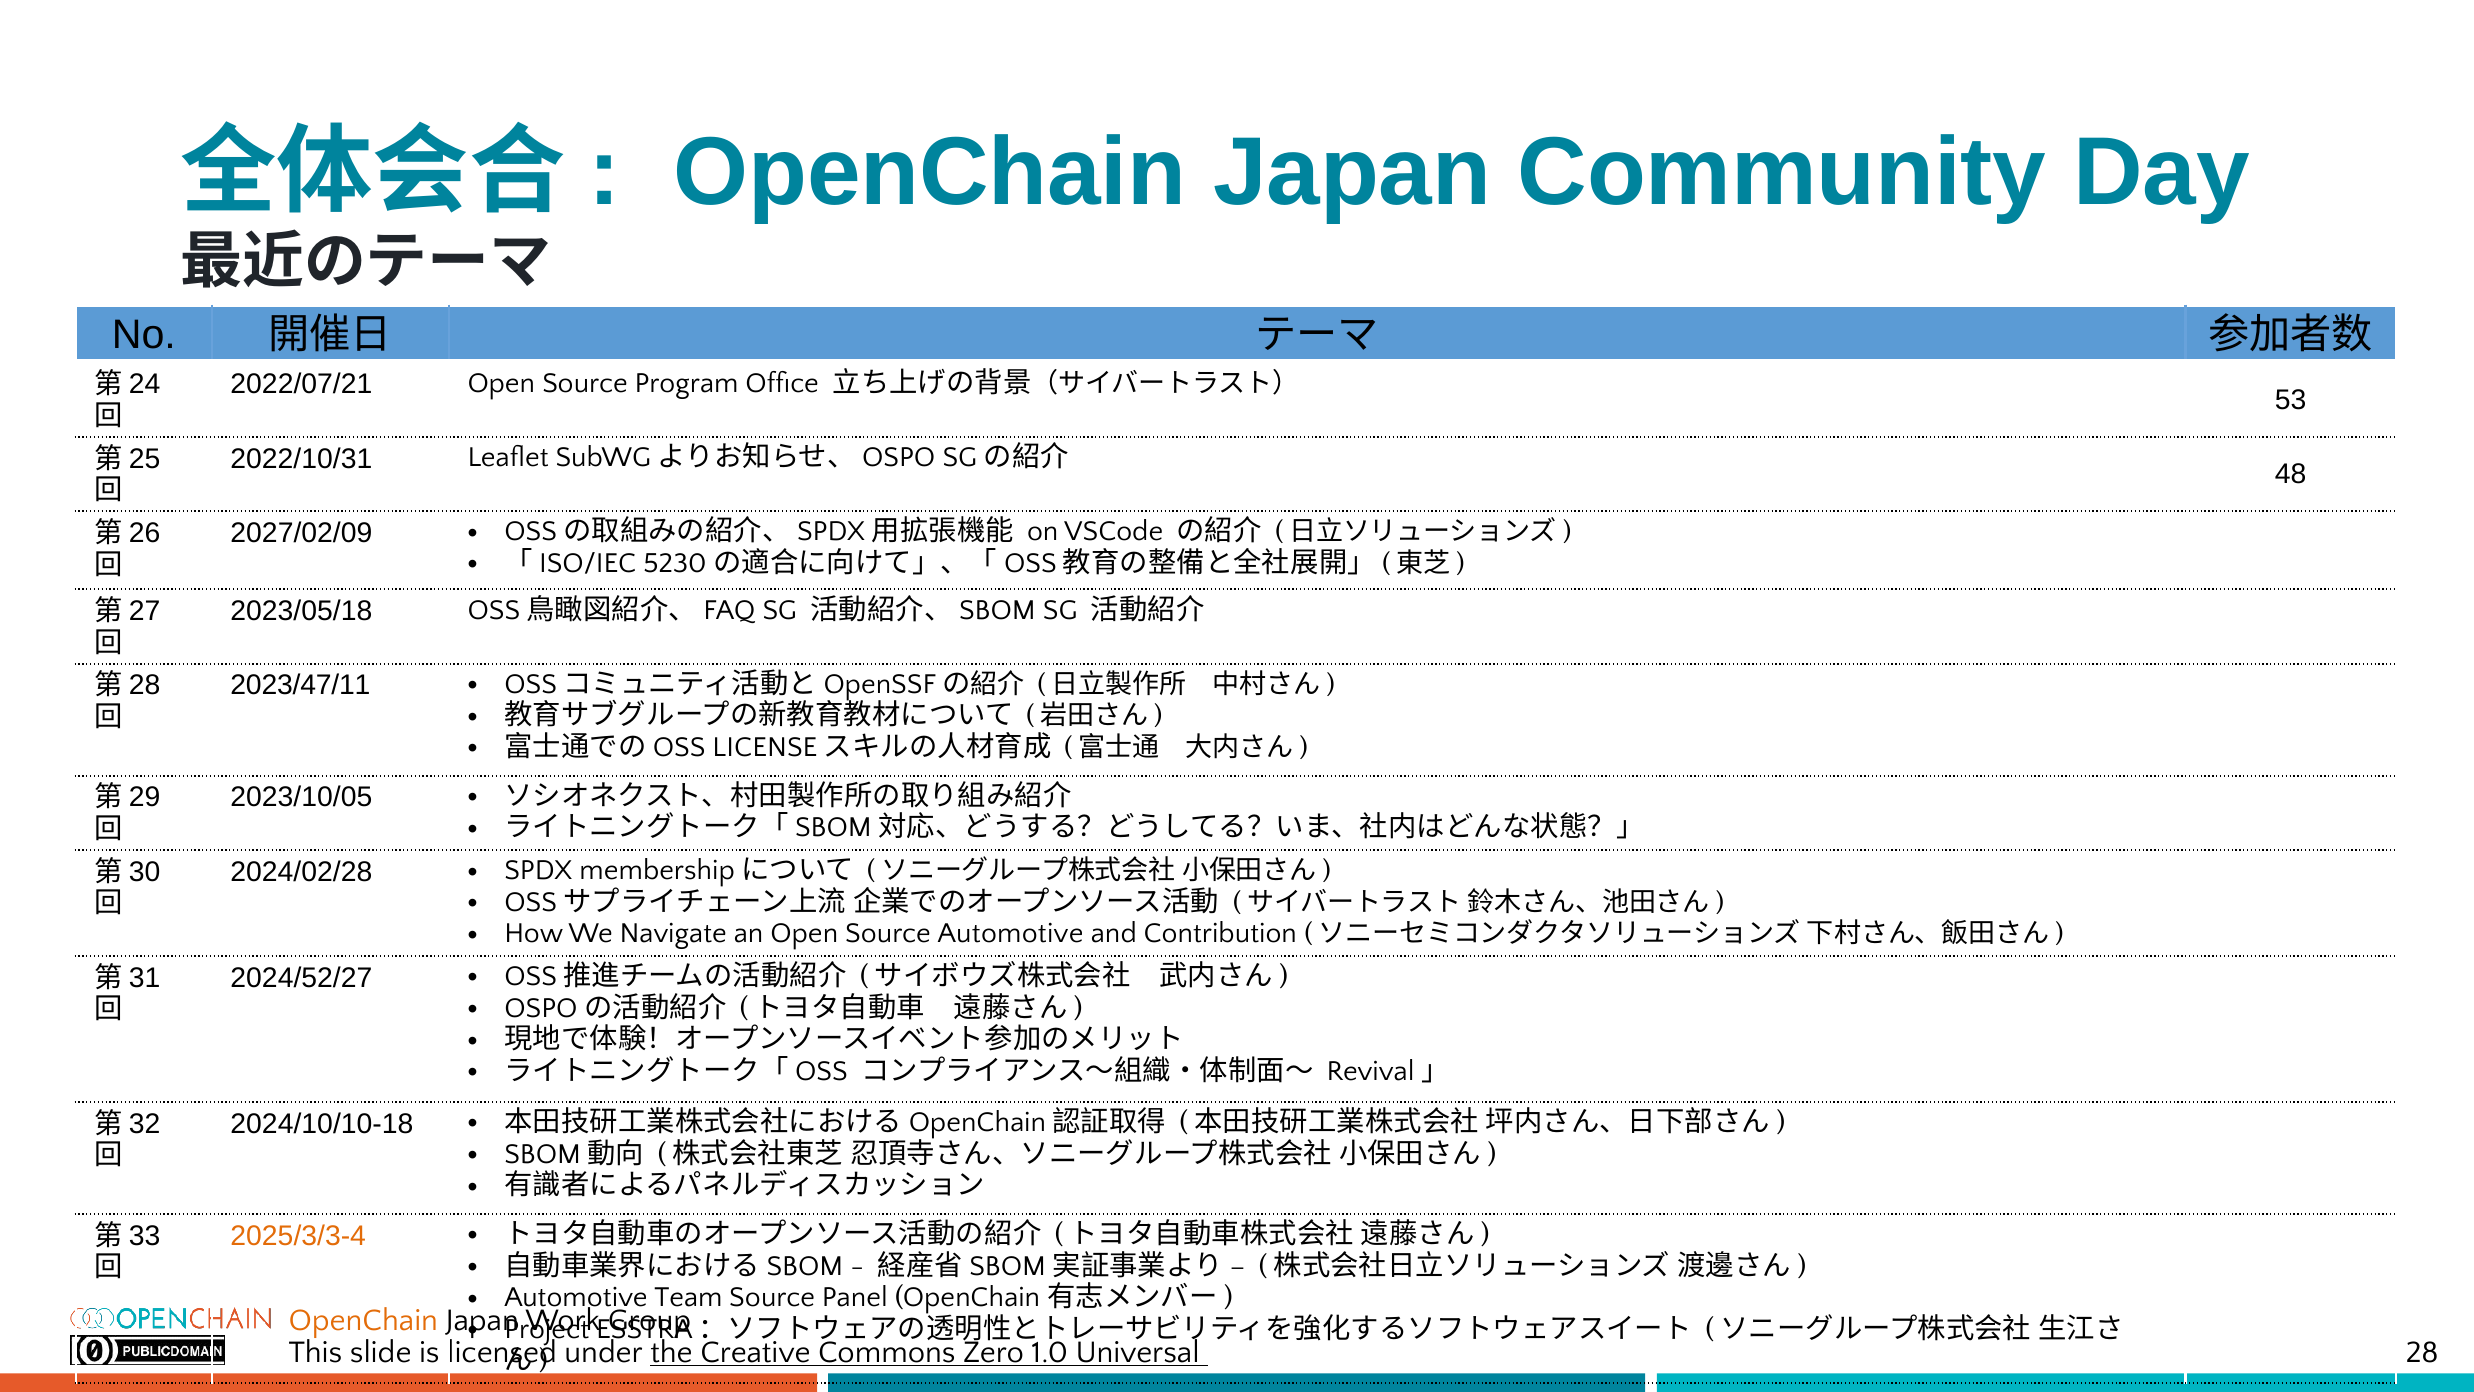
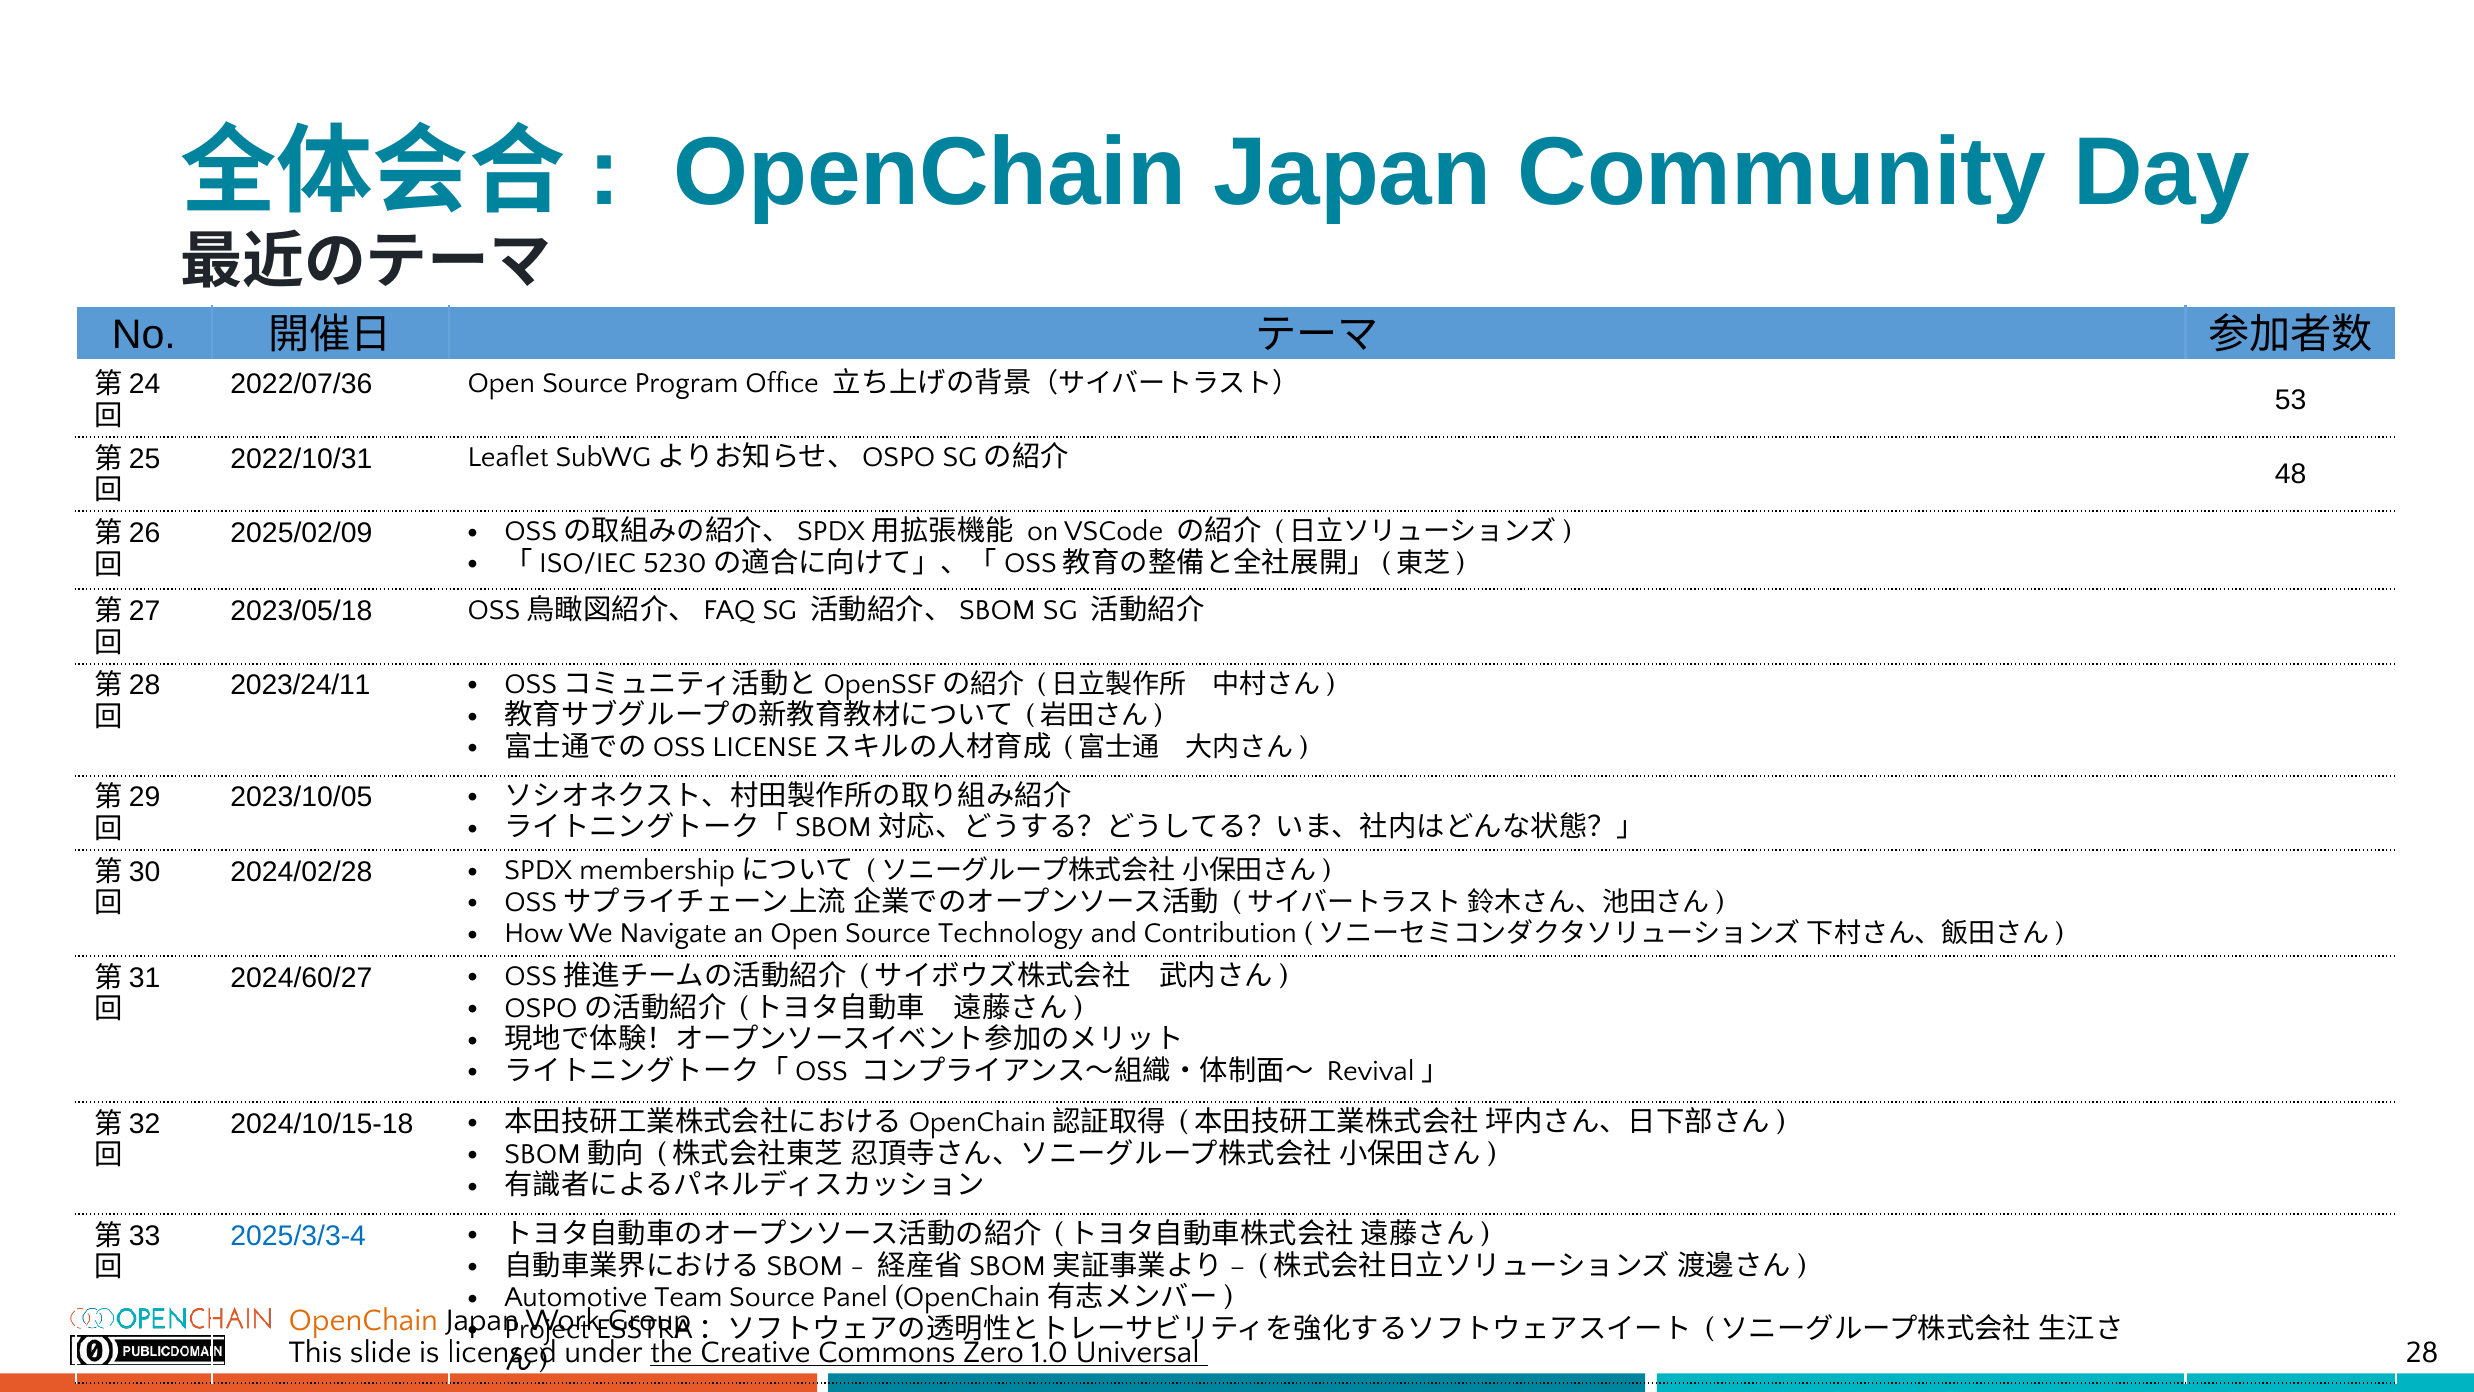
2022/07/21: 2022/07/21 -> 2022/07/36
2027/02/09: 2027/02/09 -> 2025/02/09
2023/47/11: 2023/47/11 -> 2023/24/11
Source Automotive: Automotive -> Technology
2024/52/27: 2024/52/27 -> 2024/60/27
2024/10/10-18: 2024/10/10-18 -> 2024/10/15-18
2025/3/3-4 colour: orange -> blue
